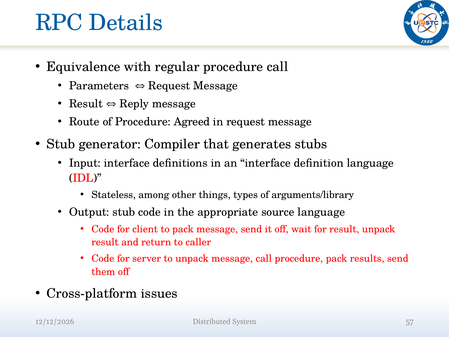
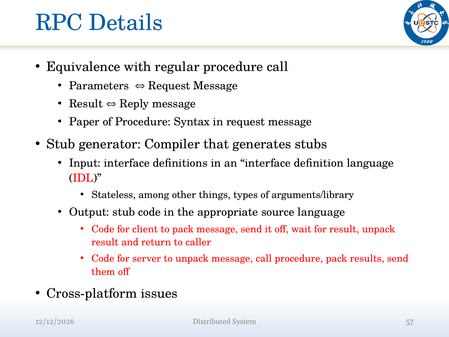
Route: Route -> Paper
Agreed: Agreed -> Syntax
